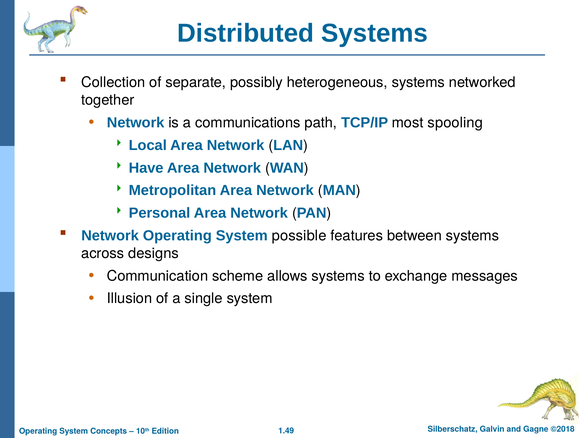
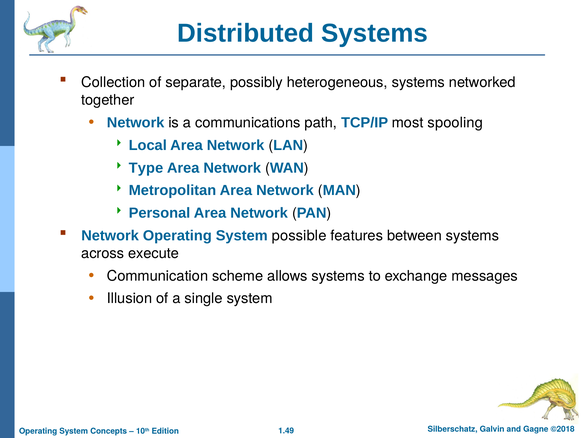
Have: Have -> Type
designs: designs -> execute
